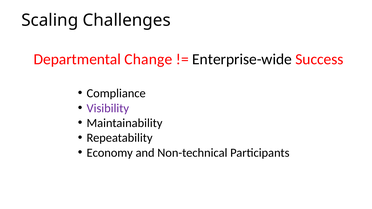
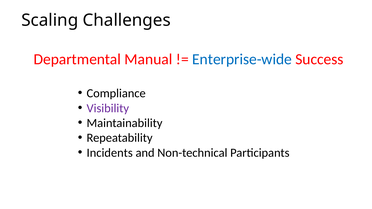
Change: Change -> Manual
Enterprise-wide colour: black -> blue
Economy: Economy -> Incidents
